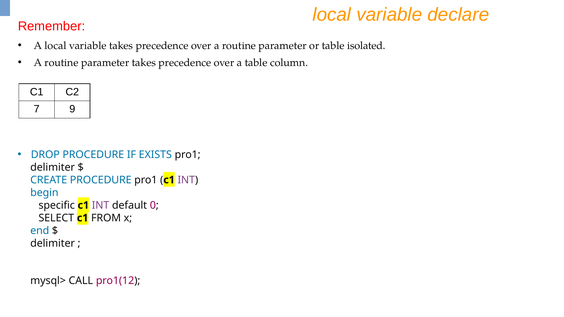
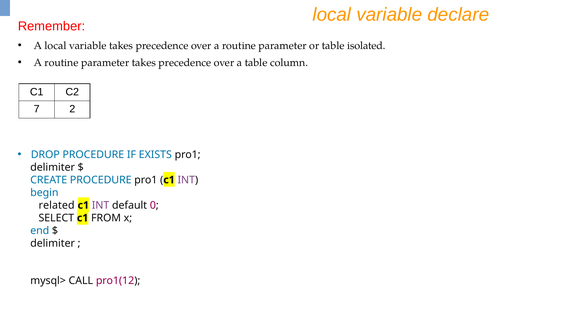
9: 9 -> 2
specific: specific -> related
